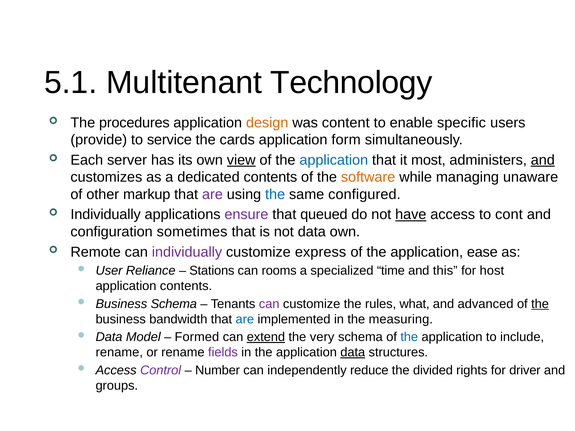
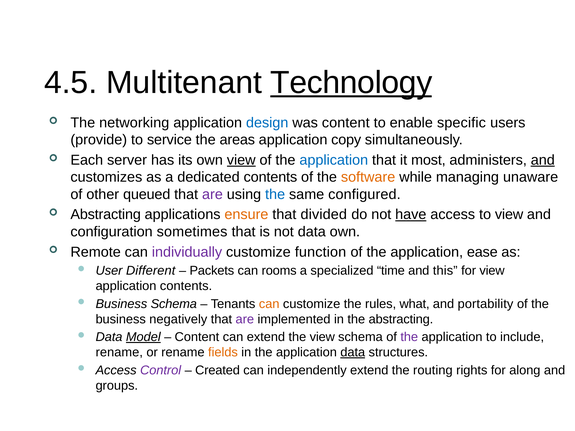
5.1: 5.1 -> 4.5
Technology underline: none -> present
procedures: procedures -> networking
design colour: orange -> blue
cards: cards -> areas
form: form -> copy
markup: markup -> queued
Individually at (106, 215): Individually -> Abstracting
ensure colour: purple -> orange
queued: queued -> divided
to cont: cont -> view
express: express -> function
Reliance: Reliance -> Different
Stations: Stations -> Packets
for host: host -> view
can at (269, 304) colour: purple -> orange
advanced: advanced -> portability
the at (540, 304) underline: present -> none
bandwidth: bandwidth -> negatively
are at (245, 319) colour: blue -> purple
the measuring: measuring -> abstracting
Model underline: none -> present
Formed at (197, 337): Formed -> Content
extend at (266, 337) underline: present -> none
the very: very -> view
the at (409, 337) colour: blue -> purple
fields colour: purple -> orange
Number: Number -> Created
independently reduce: reduce -> extend
divided: divided -> routing
driver: driver -> along
